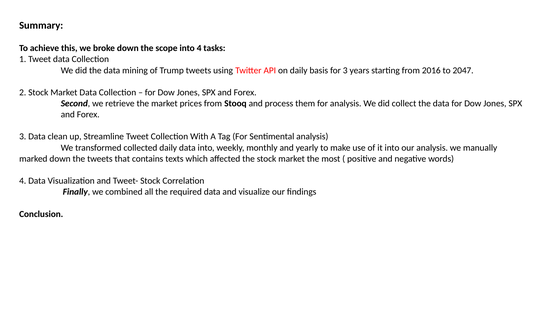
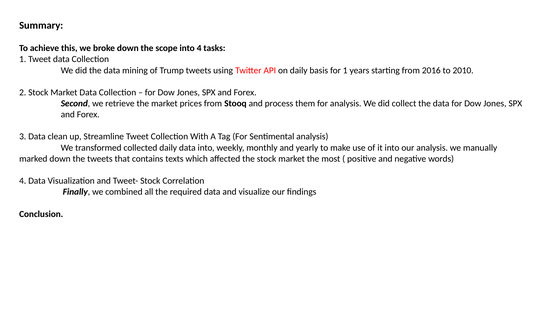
for 3: 3 -> 1
2047: 2047 -> 2010
